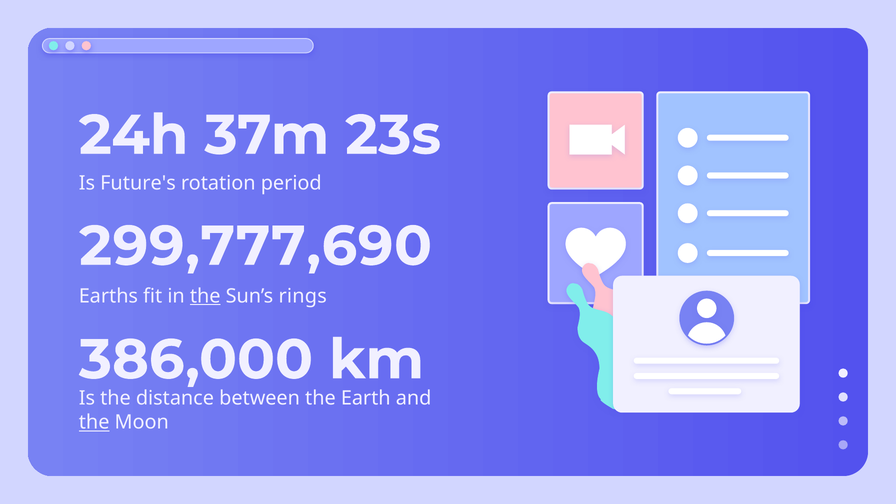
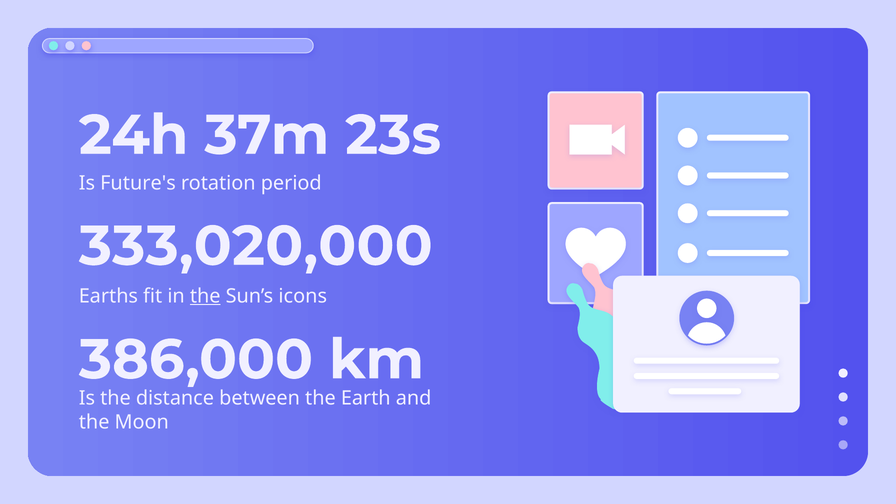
299,777,690: 299,777,690 -> 333,020,000
rings: rings -> icons
the at (94, 422) underline: present -> none
